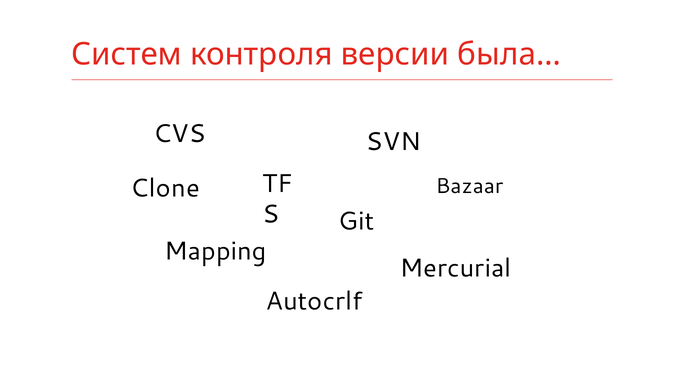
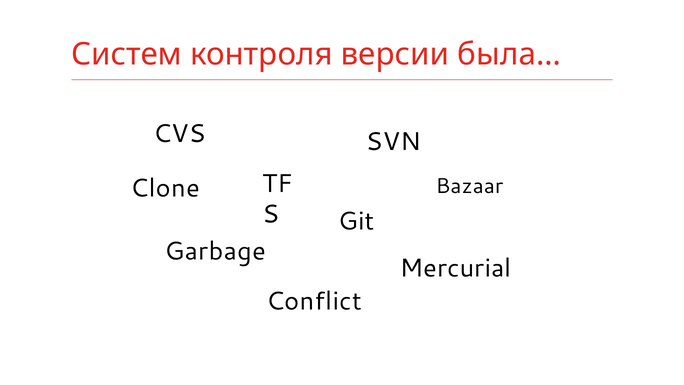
Mapping: Mapping -> Garbage
Autocrlf: Autocrlf -> Conflict
